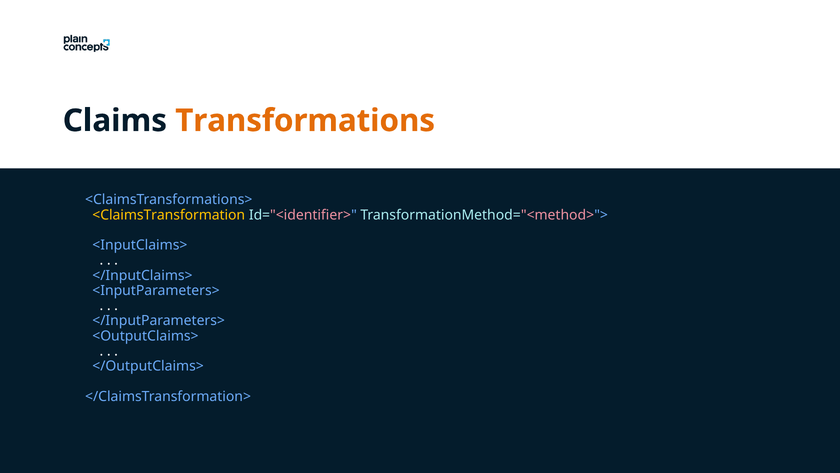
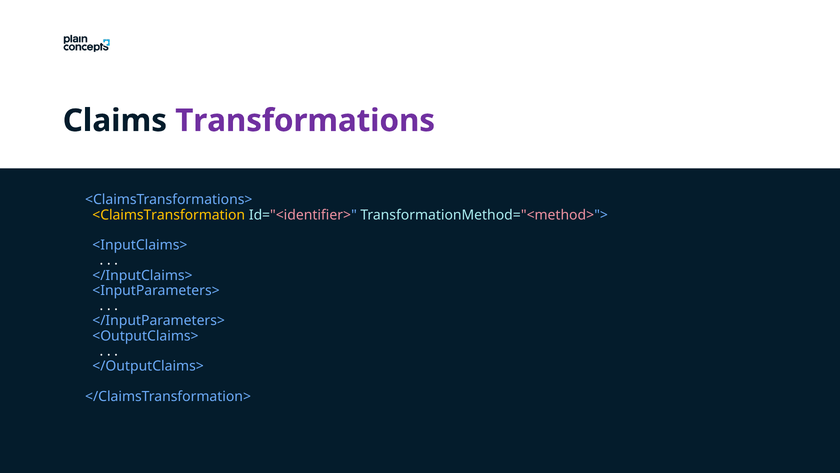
Transformations colour: orange -> purple
